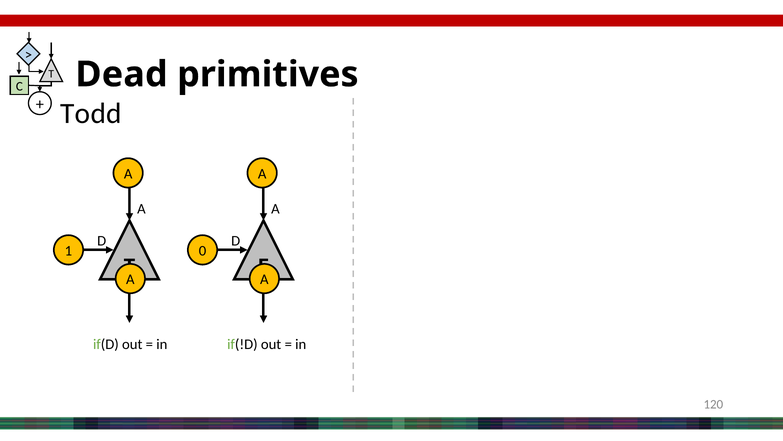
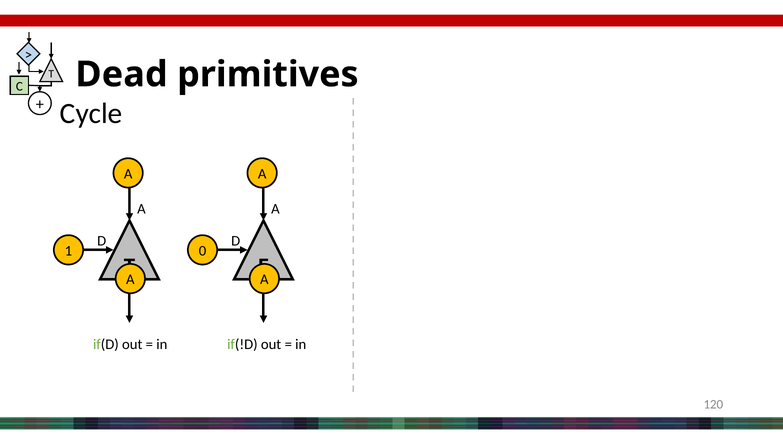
Todd: Todd -> Cycle
